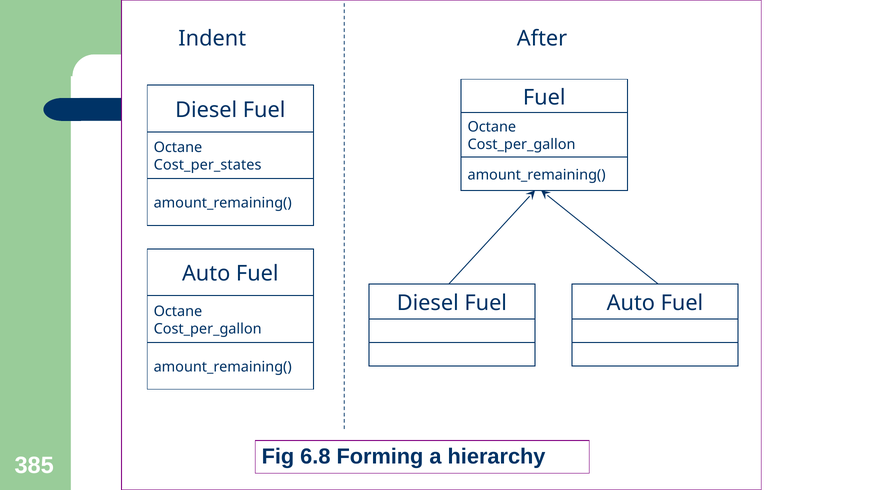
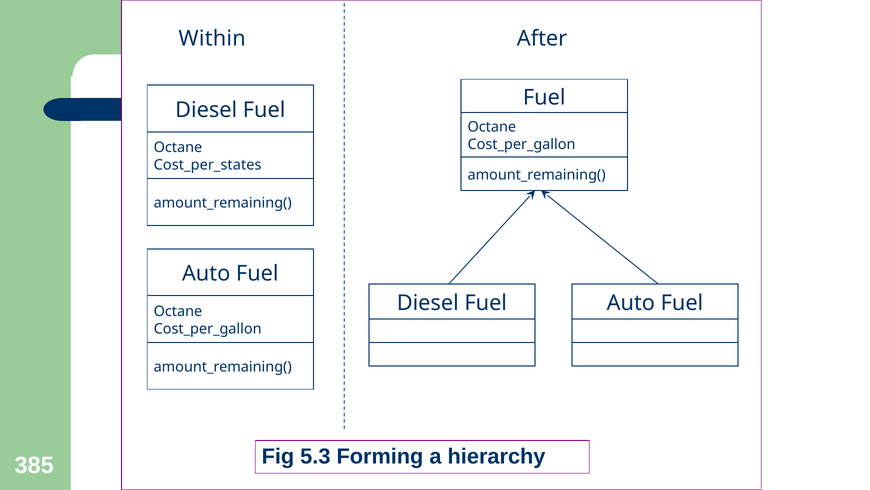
Indent: Indent -> Within
6.8: 6.8 -> 5.3
